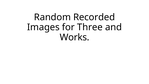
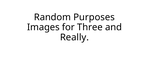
Recorded: Recorded -> Purposes
Works: Works -> Really
